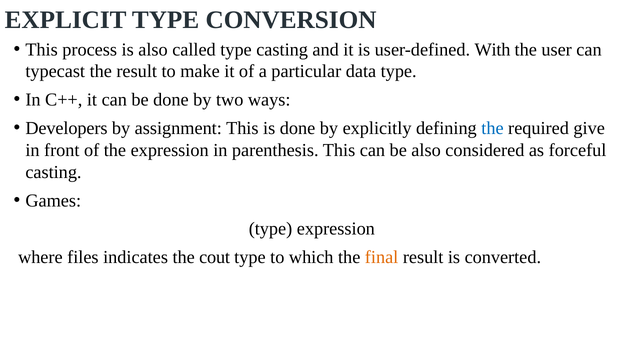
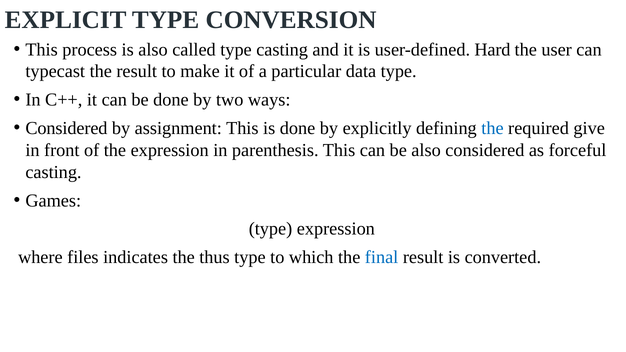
With: With -> Hard
Developers at (66, 128): Developers -> Considered
cout: cout -> thus
final colour: orange -> blue
